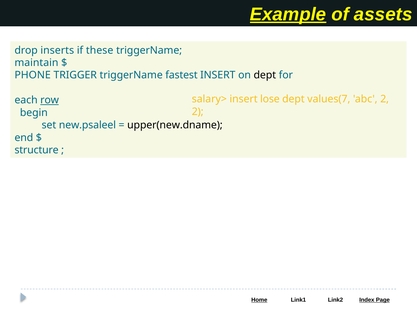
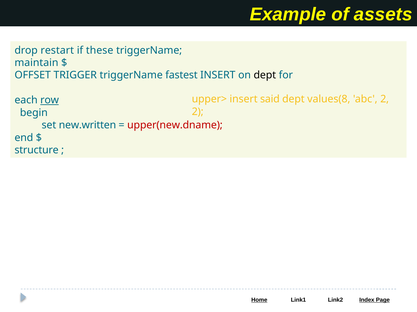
Example underline: present -> none
inserts: inserts -> restart
PHONE: PHONE -> OFFSET
salary>: salary> -> upper>
lose: lose -> said
values(7: values(7 -> values(8
new.psaleel: new.psaleel -> new.written
upper(new.dname colour: black -> red
